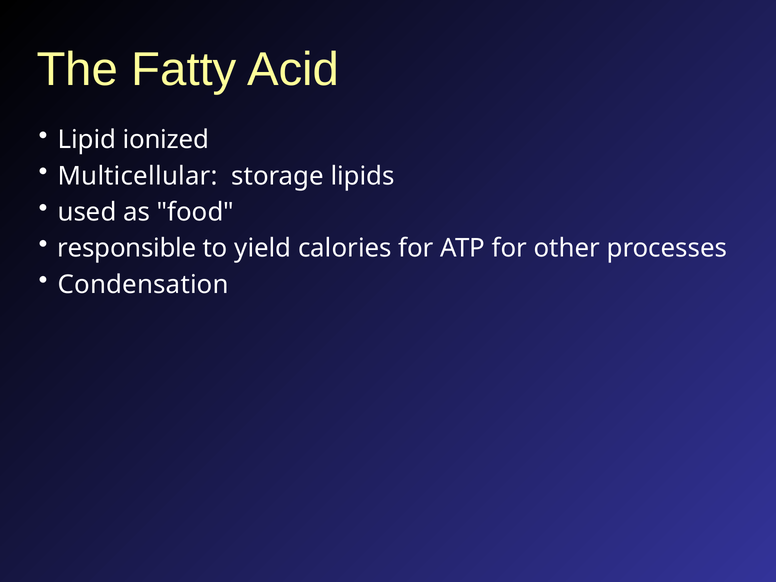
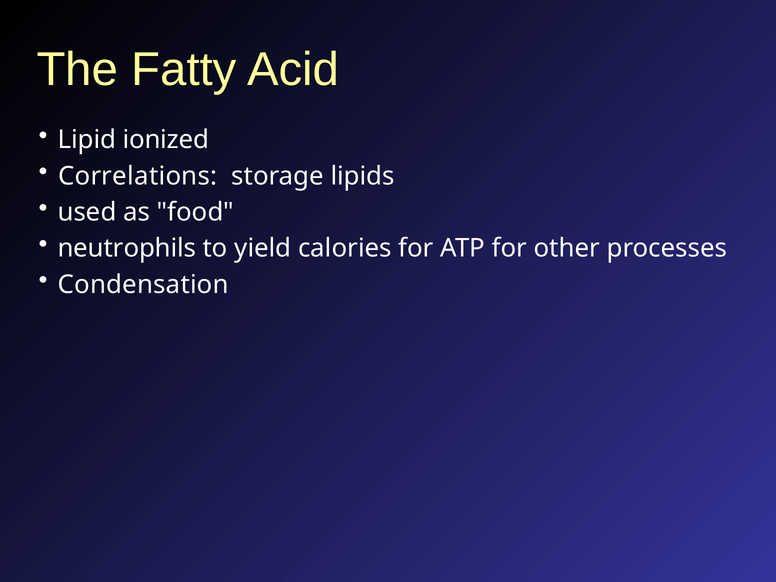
Multicellular: Multicellular -> Correlations
responsible: responsible -> neutrophils
